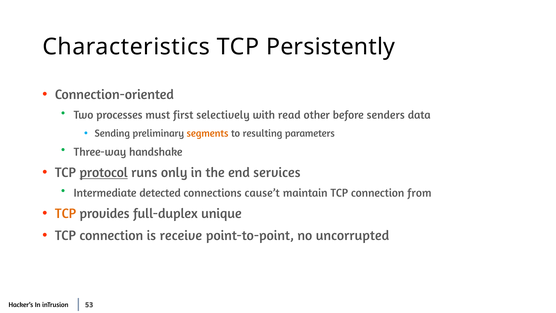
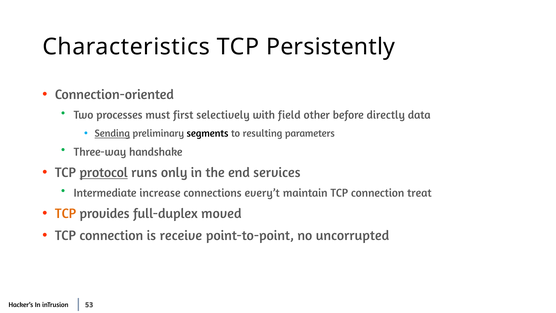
read: read -> field
senders: senders -> directly
Sending underline: none -> present
segments colour: orange -> black
detected: detected -> increase
cause’t: cause’t -> every’t
from: from -> treat
unique: unique -> moved
